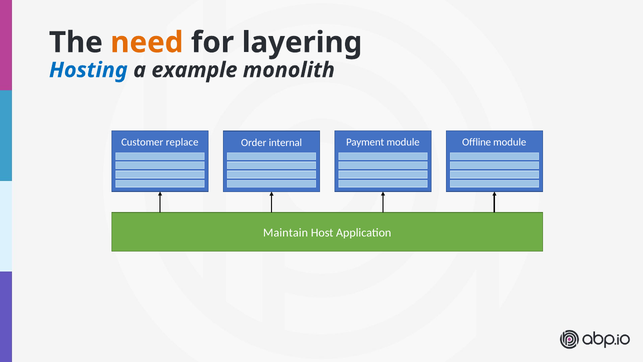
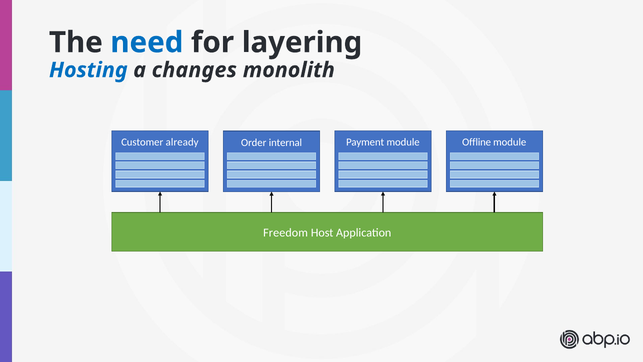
need colour: orange -> blue
example: example -> changes
replace: replace -> already
Maintain: Maintain -> Freedom
